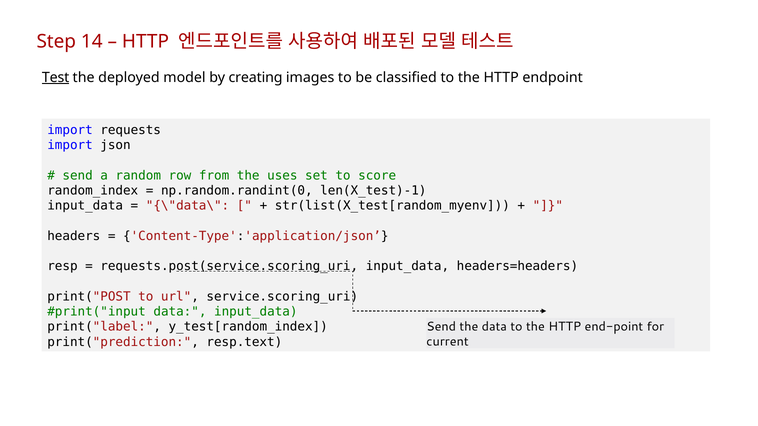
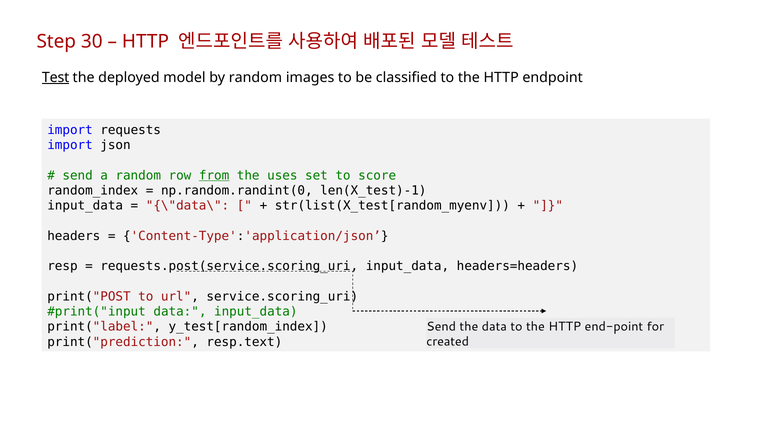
14: 14 -> 30
by creating: creating -> random
from underline: none -> present
current: current -> created
